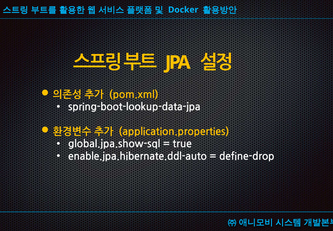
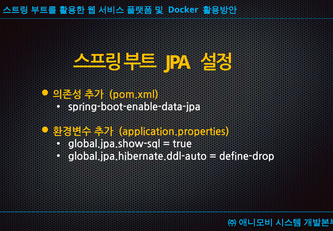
spring-boot-lookup-data-jpa: spring-boot-lookup-data-jpa -> spring-boot-enable-data-jpa
enable.jpa.hibernate.ddl-auto: enable.jpa.hibernate.ddl-auto -> global.jpa.hibernate.ddl-auto
